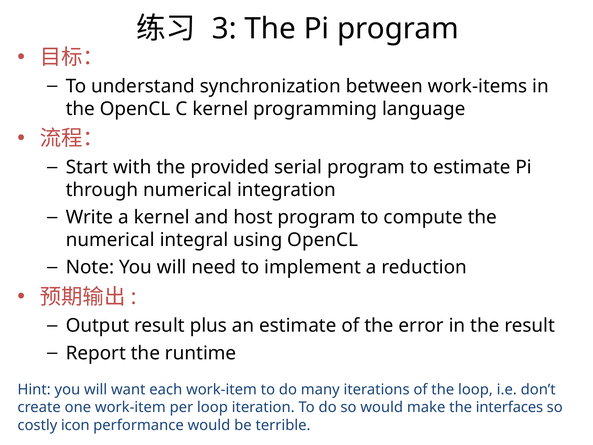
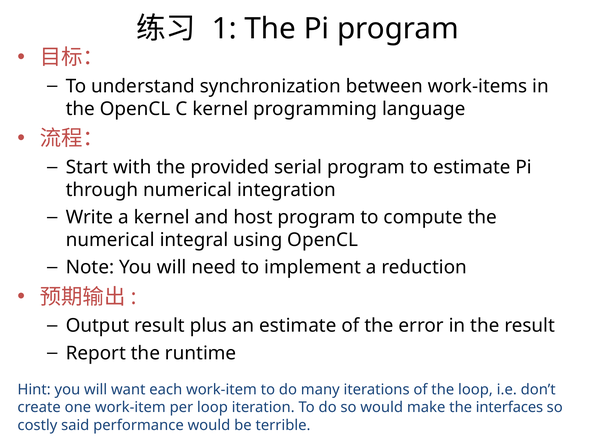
3: 3 -> 1
icon: icon -> said
